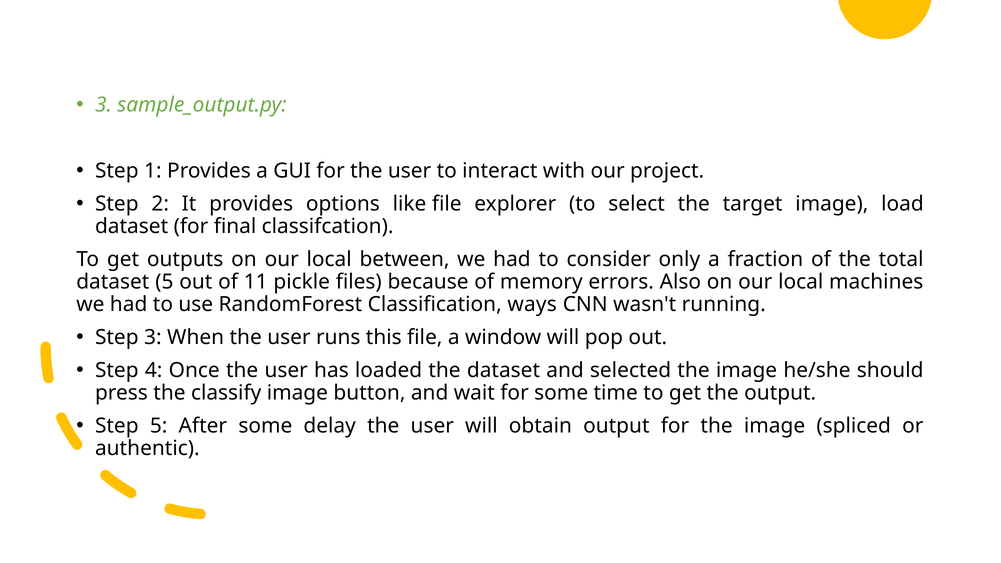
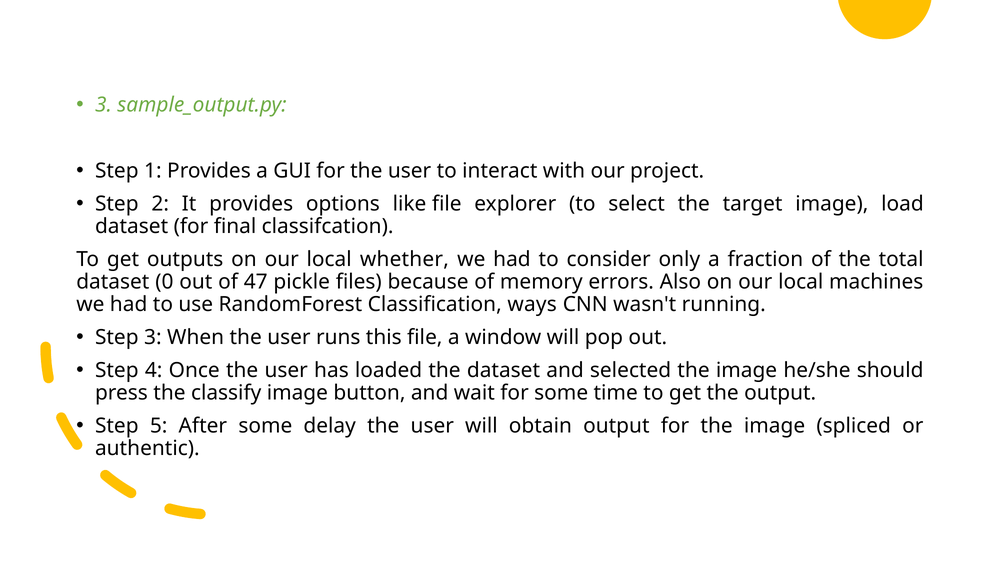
between: between -> whether
dataset 5: 5 -> 0
11: 11 -> 47
